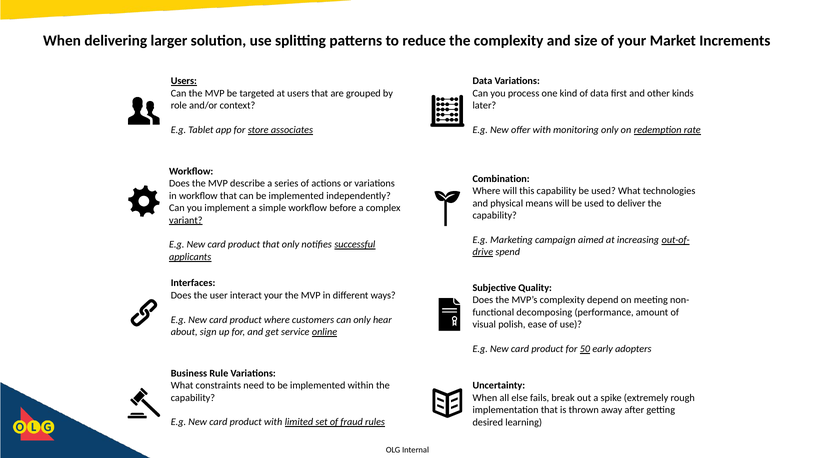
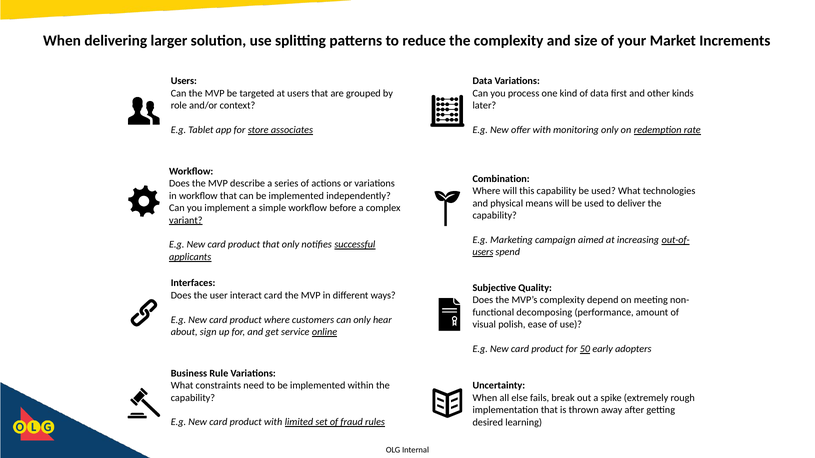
Users at (184, 81) underline: present -> none
drive at (483, 252): drive -> users
interact your: your -> card
